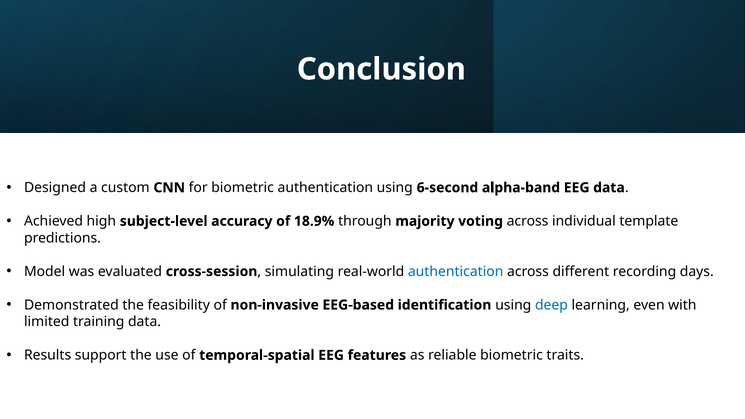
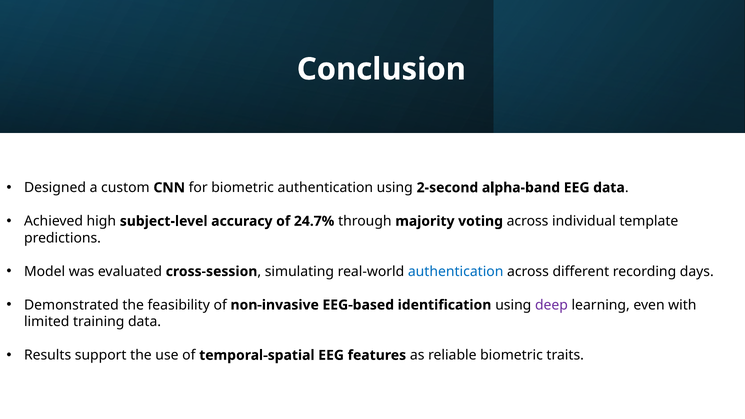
6-second: 6-second -> 2-second
18.9%: 18.9% -> 24.7%
deep colour: blue -> purple
